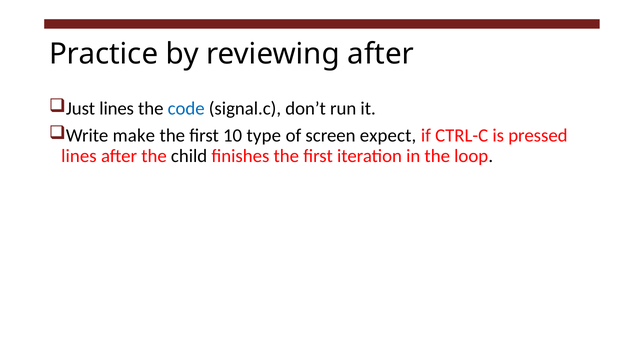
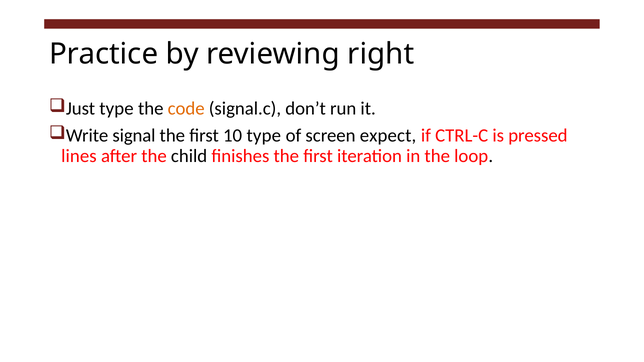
reviewing after: after -> right
Just lines: lines -> type
code colour: blue -> orange
make: make -> signal
